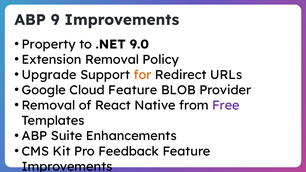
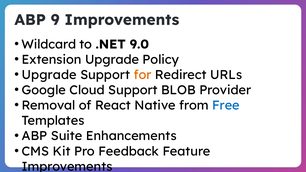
Property: Property -> Wildcard
Extension Removal: Removal -> Upgrade
Cloud Feature: Feature -> Support
Free colour: purple -> blue
